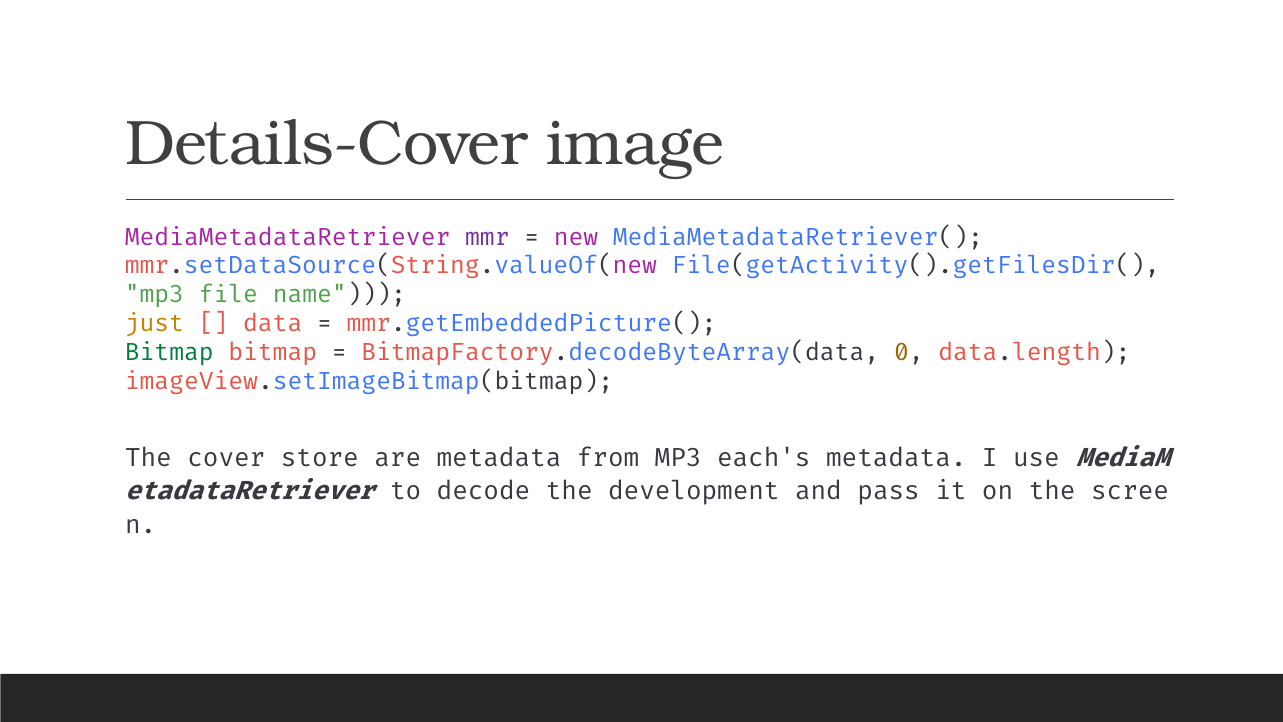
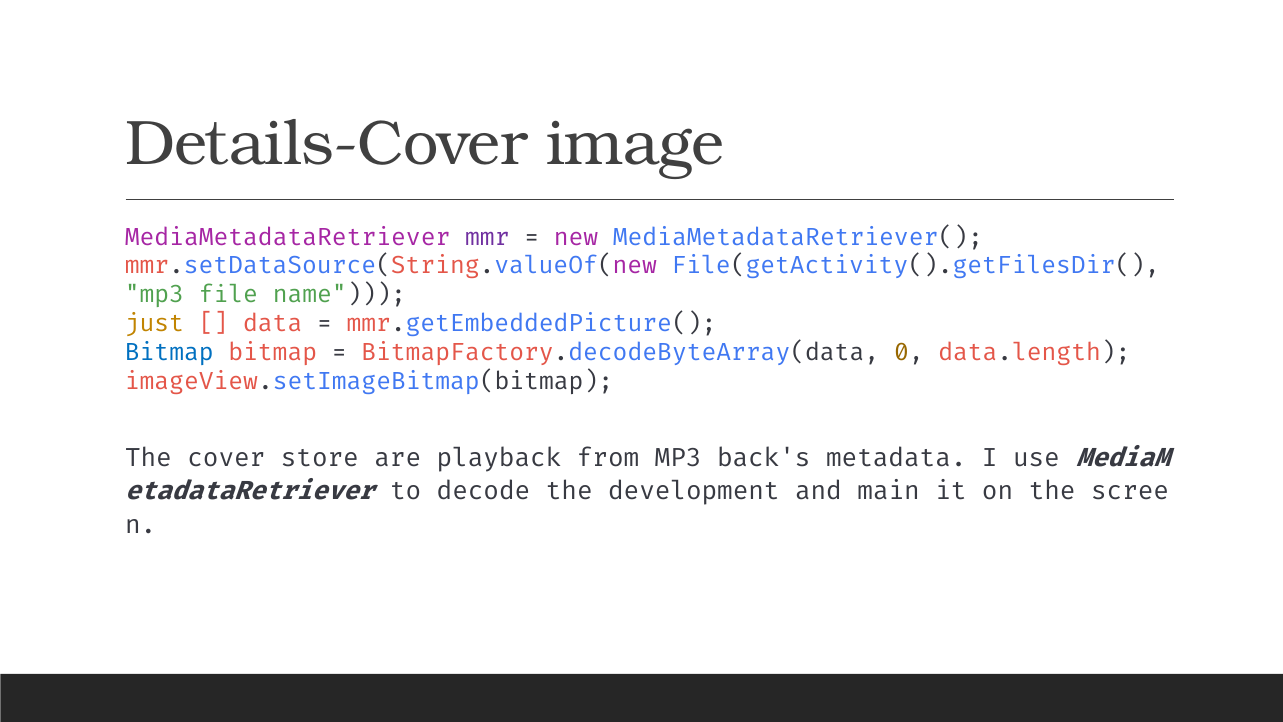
Bitmap at (169, 352) colour: green -> blue
are metadata: metadata -> playback
each's: each's -> back's
pass: pass -> main
